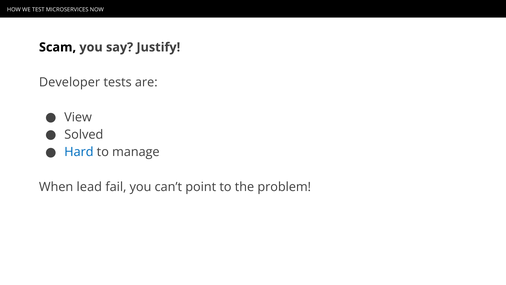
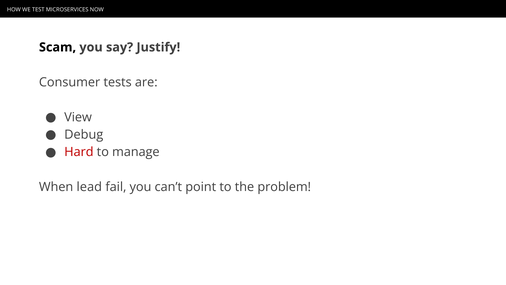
Developer: Developer -> Consumer
Solved: Solved -> Debug
Hard colour: blue -> red
